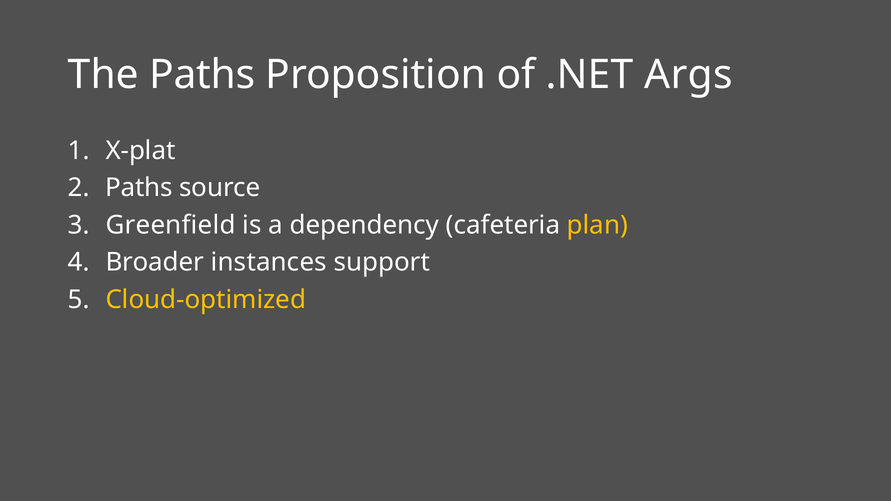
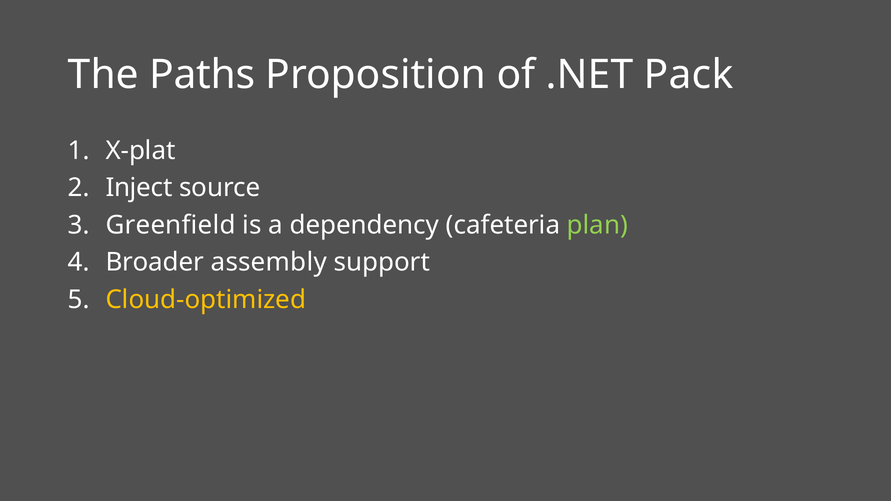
Args: Args -> Pack
Paths at (139, 188): Paths -> Inject
plan colour: yellow -> light green
instances: instances -> assembly
